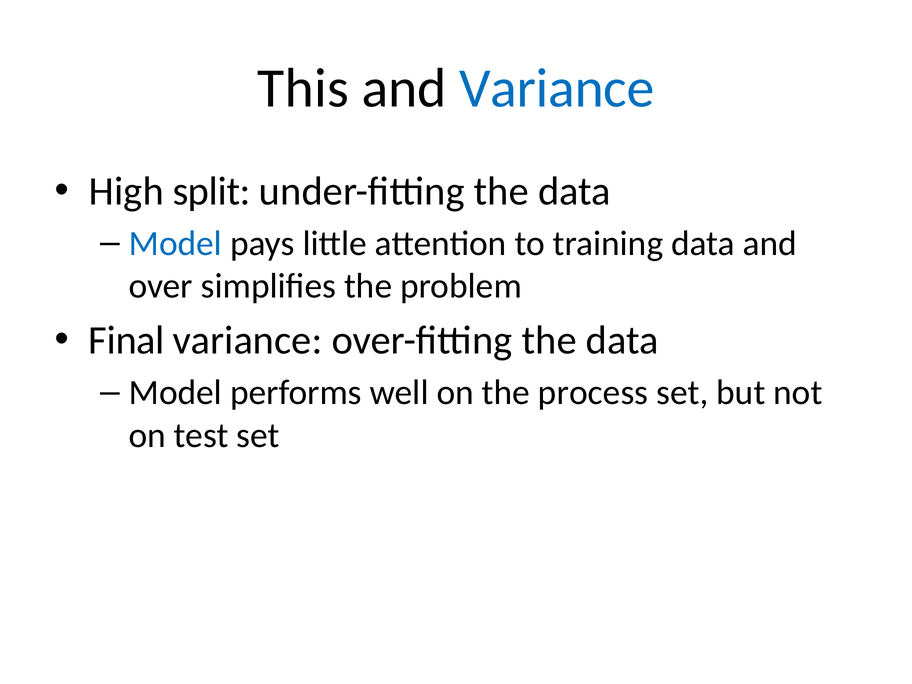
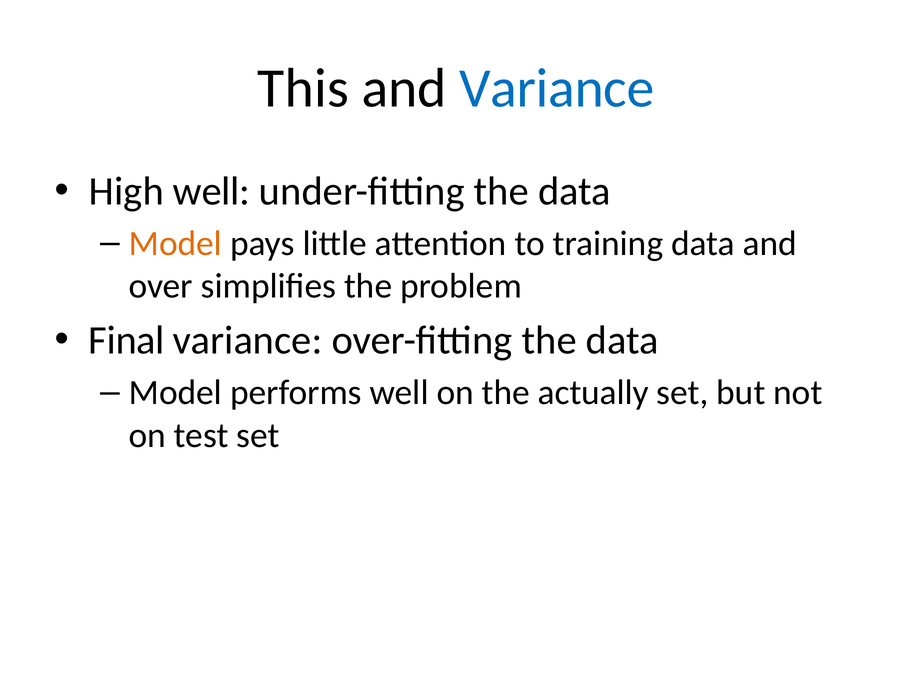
High split: split -> well
Model at (175, 244) colour: blue -> orange
process: process -> actually
